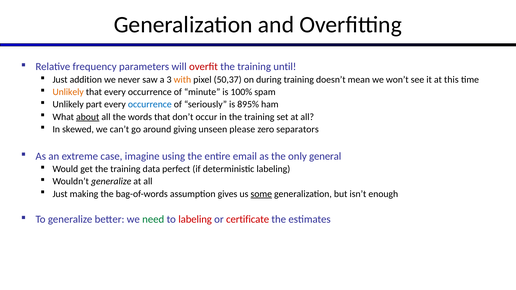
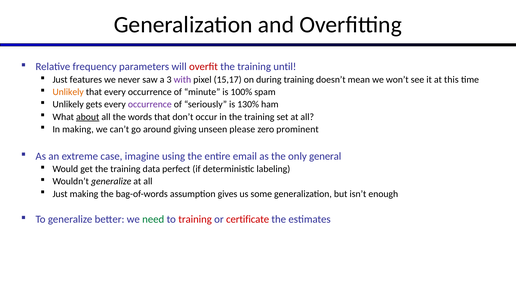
addition: addition -> features
with colour: orange -> purple
50,37: 50,37 -> 15,17
part: part -> gets
occurrence at (150, 105) colour: blue -> purple
895%: 895% -> 130%
In skewed: skewed -> making
separators: separators -> prominent
some underline: present -> none
to labeling: labeling -> training
